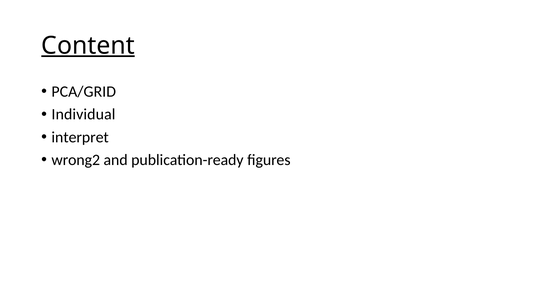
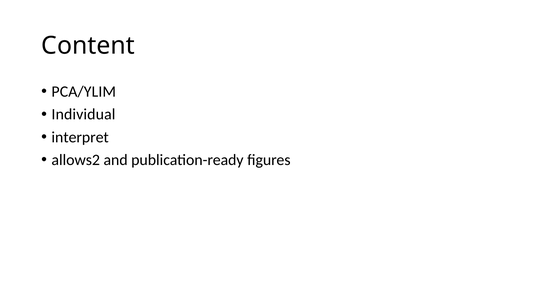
Content underline: present -> none
PCA/GRID: PCA/GRID -> PCA/YLIM
wrong2: wrong2 -> allows2
